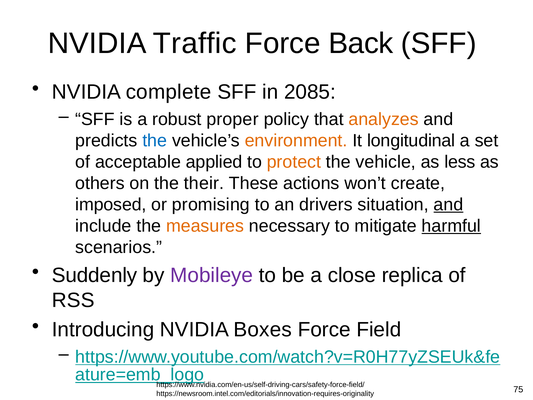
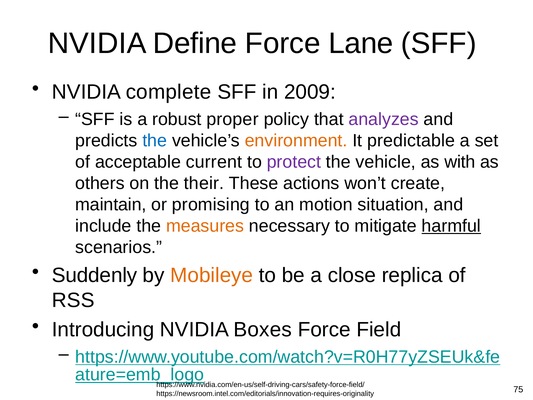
Traffic: Traffic -> Define
Back: Back -> Lane
2085: 2085 -> 2009
analyzes colour: orange -> purple
longitudinal: longitudinal -> predictable
applied: applied -> current
protect colour: orange -> purple
less: less -> with
imposed: imposed -> maintain
drivers: drivers -> motion
and at (448, 204) underline: present -> none
Mobileye colour: purple -> orange
